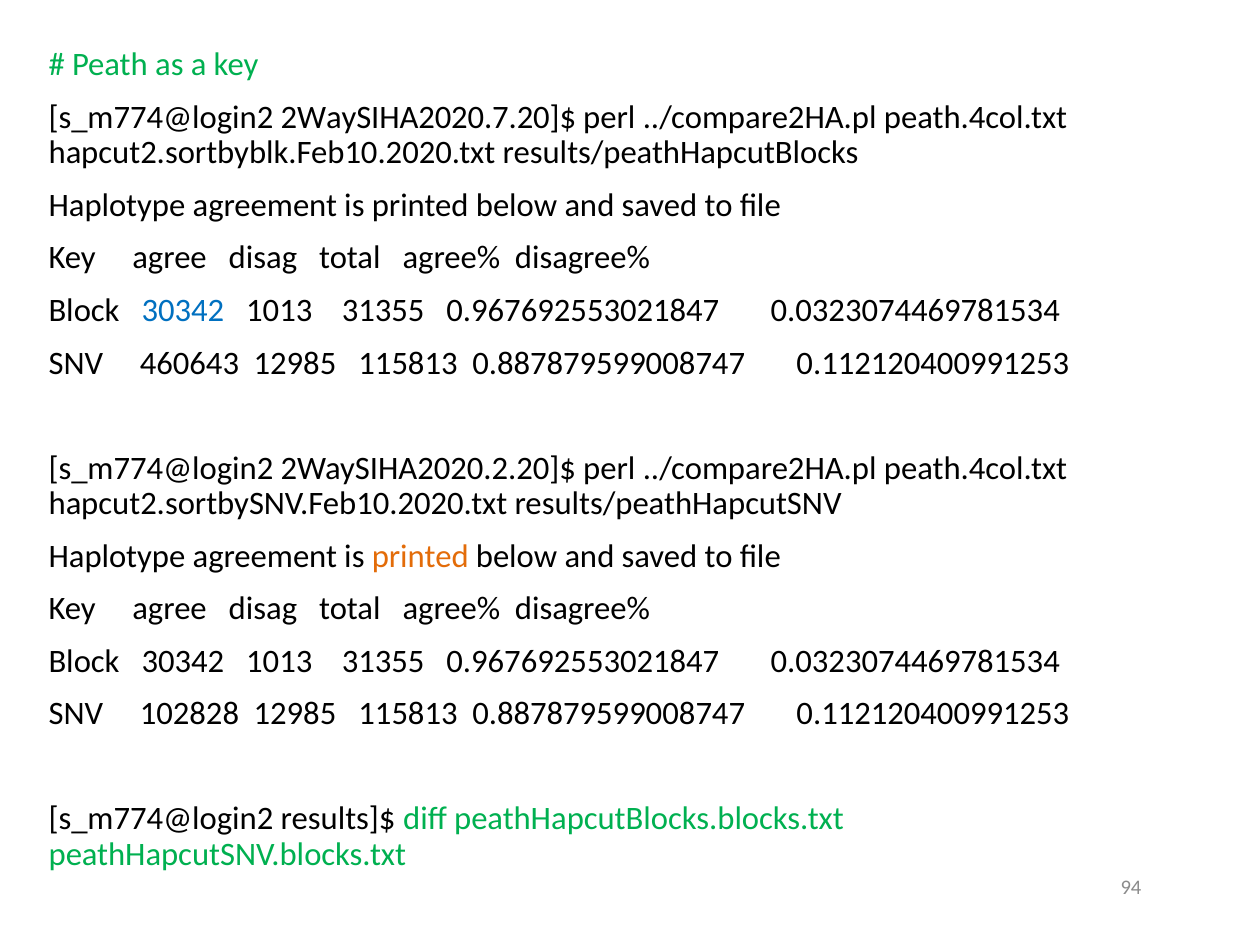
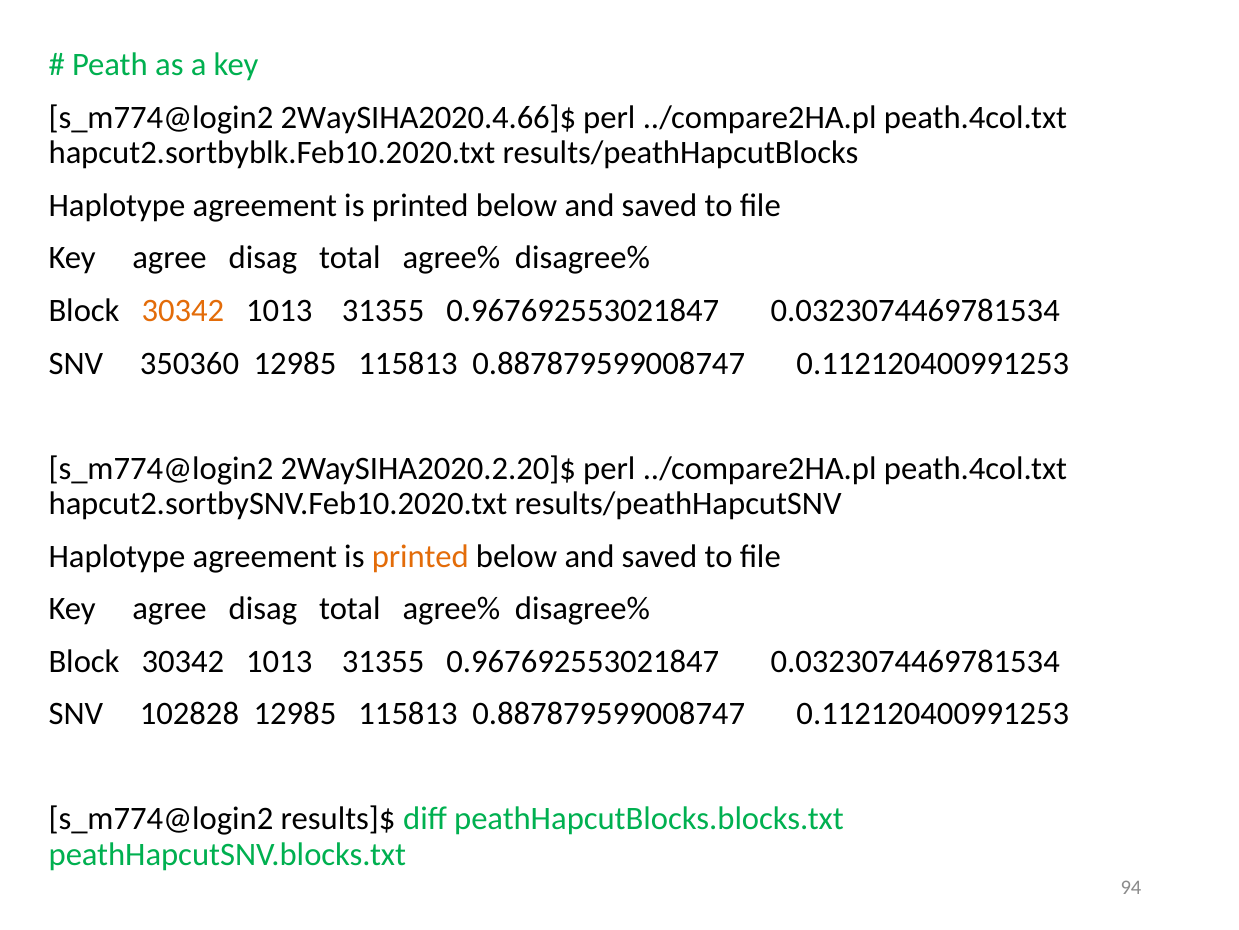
2WaySIHA2020.7.20]$: 2WaySIHA2020.7.20]$ -> 2WaySIHA2020.4.66]$
30342 at (183, 310) colour: blue -> orange
460643: 460643 -> 350360
